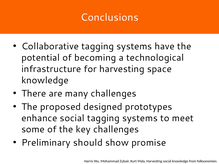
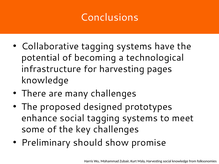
space: space -> pages
